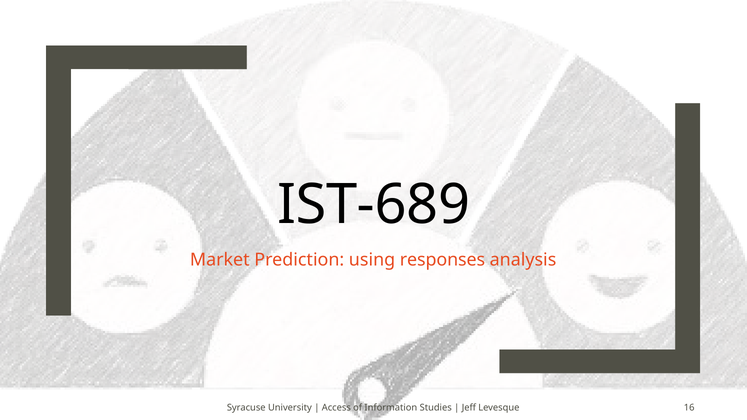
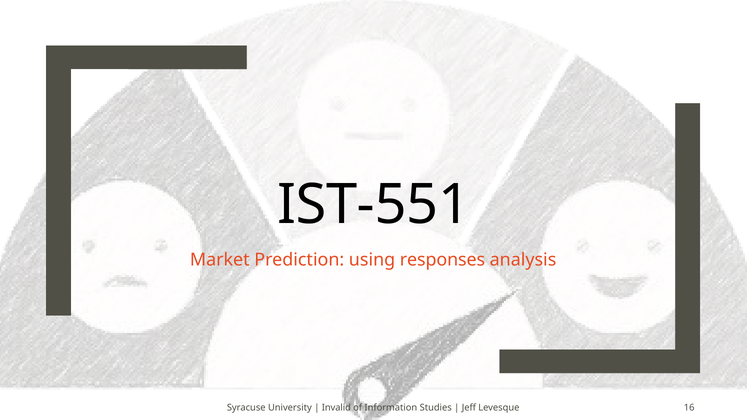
IST-689: IST-689 -> IST-551
Access: Access -> Invalid
